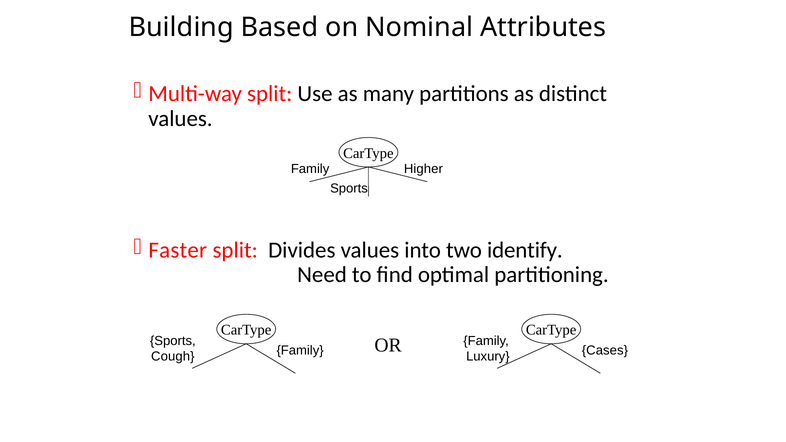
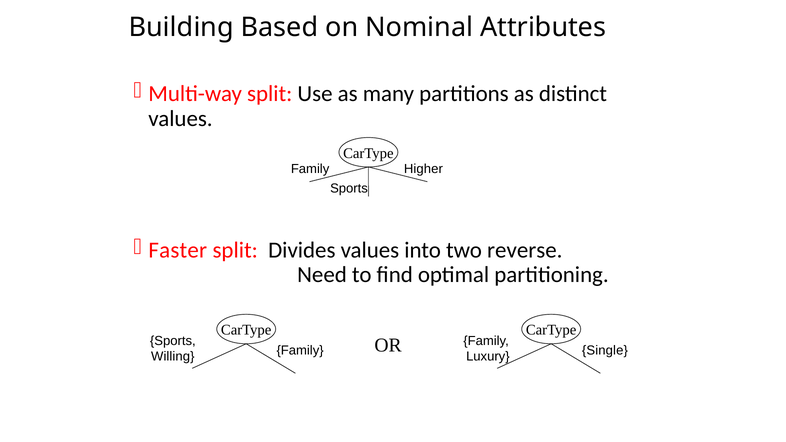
identify: identify -> reverse
Cough: Cough -> Willing
Cases: Cases -> Single
